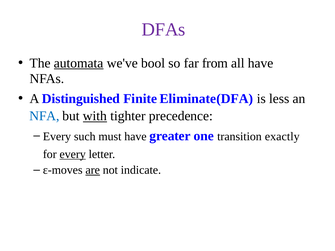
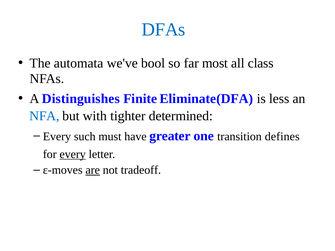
DFAs colour: purple -> blue
automata underline: present -> none
from: from -> most
all have: have -> class
Distinguished: Distinguished -> Distinguishes
with underline: present -> none
precedence: precedence -> determined
exactly: exactly -> defines
indicate: indicate -> tradeoff
